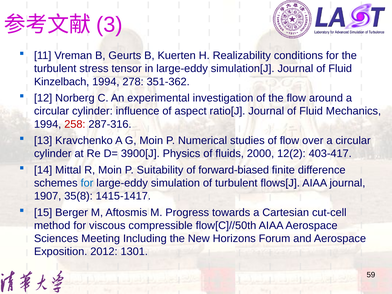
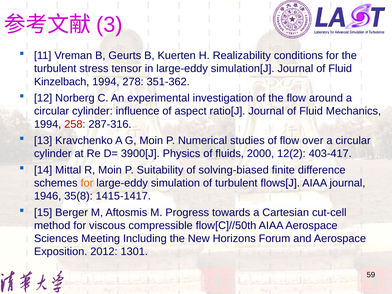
forward-biased: forward-biased -> solving-biased
for at (87, 183) colour: blue -> orange
1907: 1907 -> 1946
